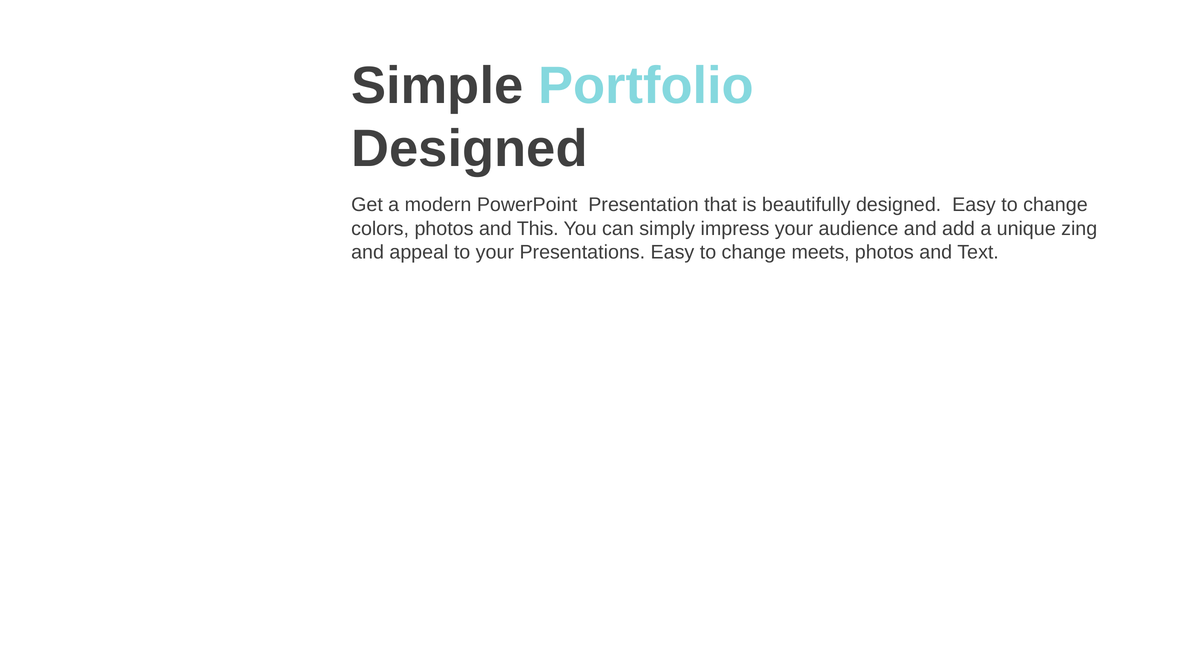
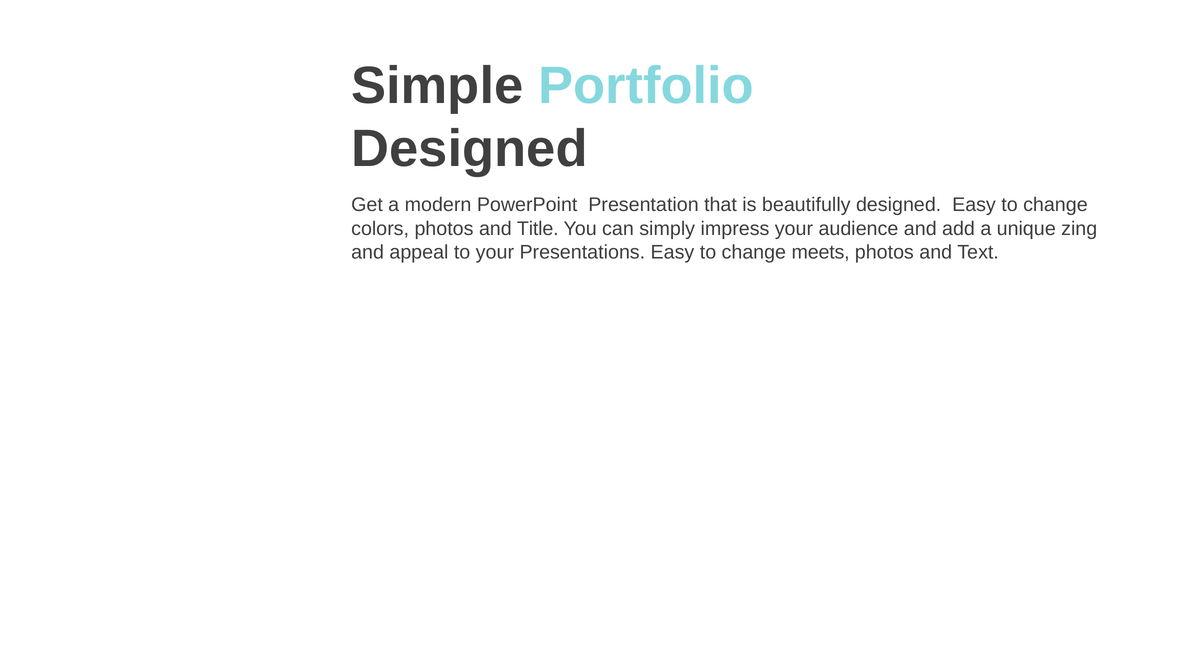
This: This -> Title
